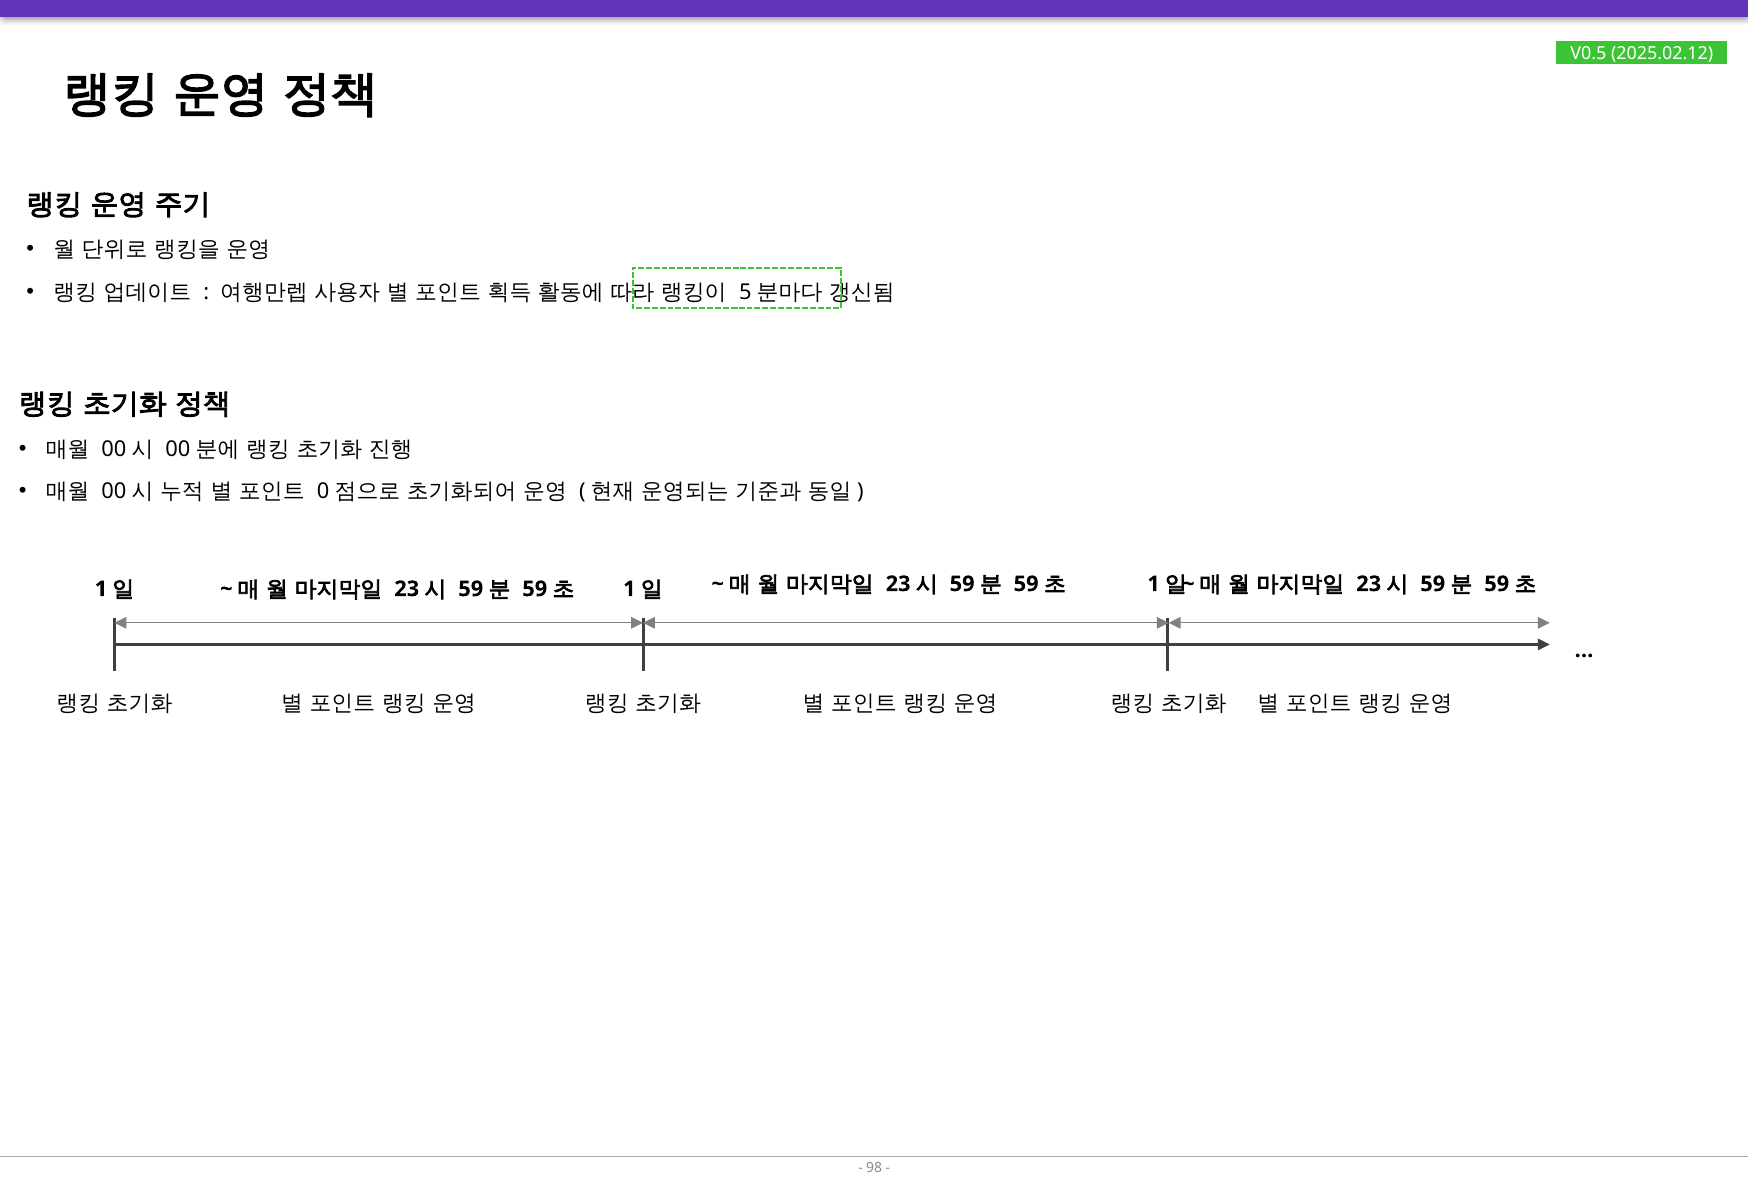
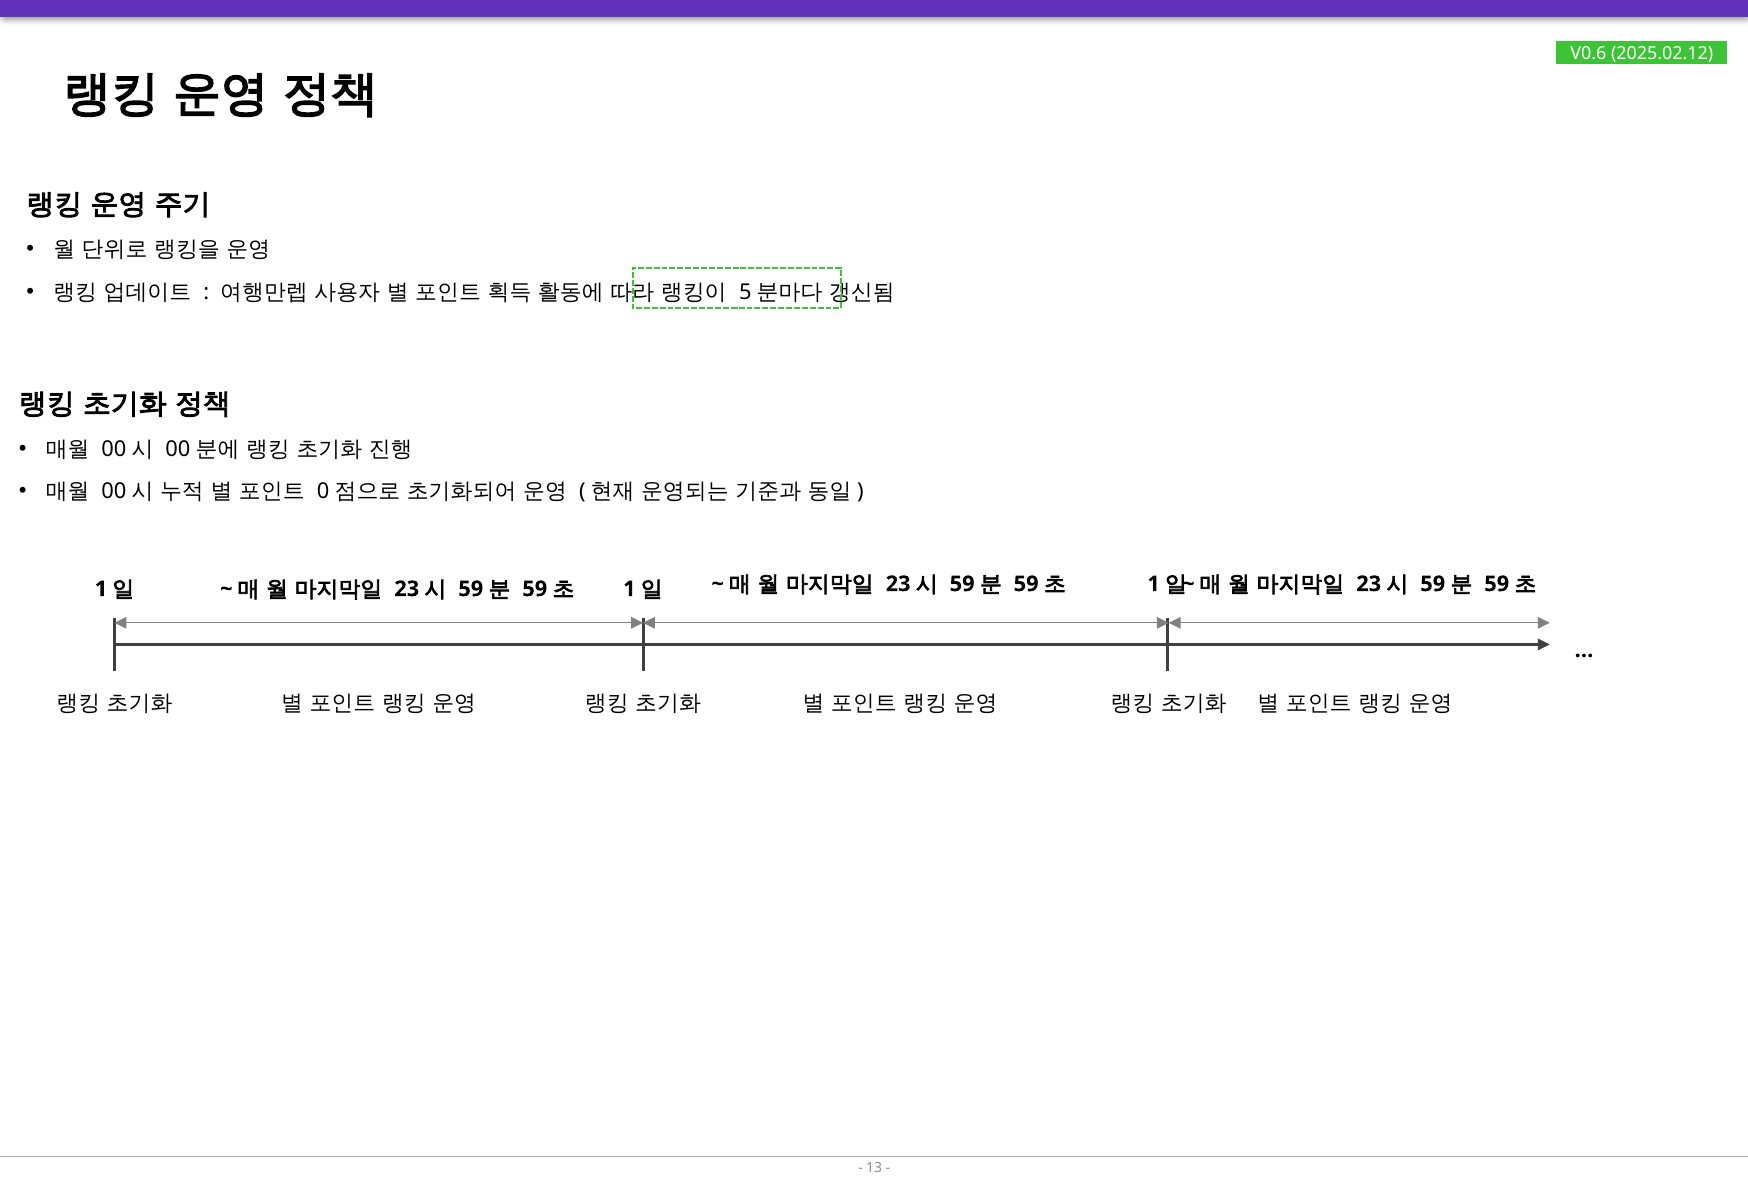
V0.5: V0.5 -> V0.6
98: 98 -> 13
